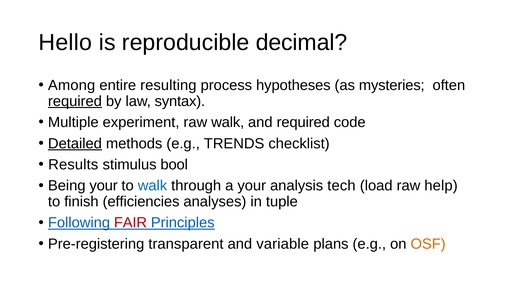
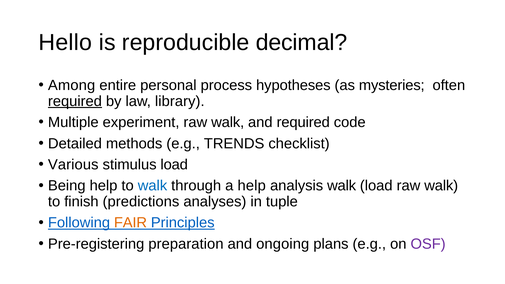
resulting: resulting -> personal
syntax: syntax -> library
Detailed underline: present -> none
Results: Results -> Various
stimulus bool: bool -> load
Being your: your -> help
a your: your -> help
analysis tech: tech -> walk
load raw help: help -> walk
efficiencies: efficiencies -> predictions
FAIR colour: red -> orange
transparent: transparent -> preparation
variable: variable -> ongoing
OSF colour: orange -> purple
